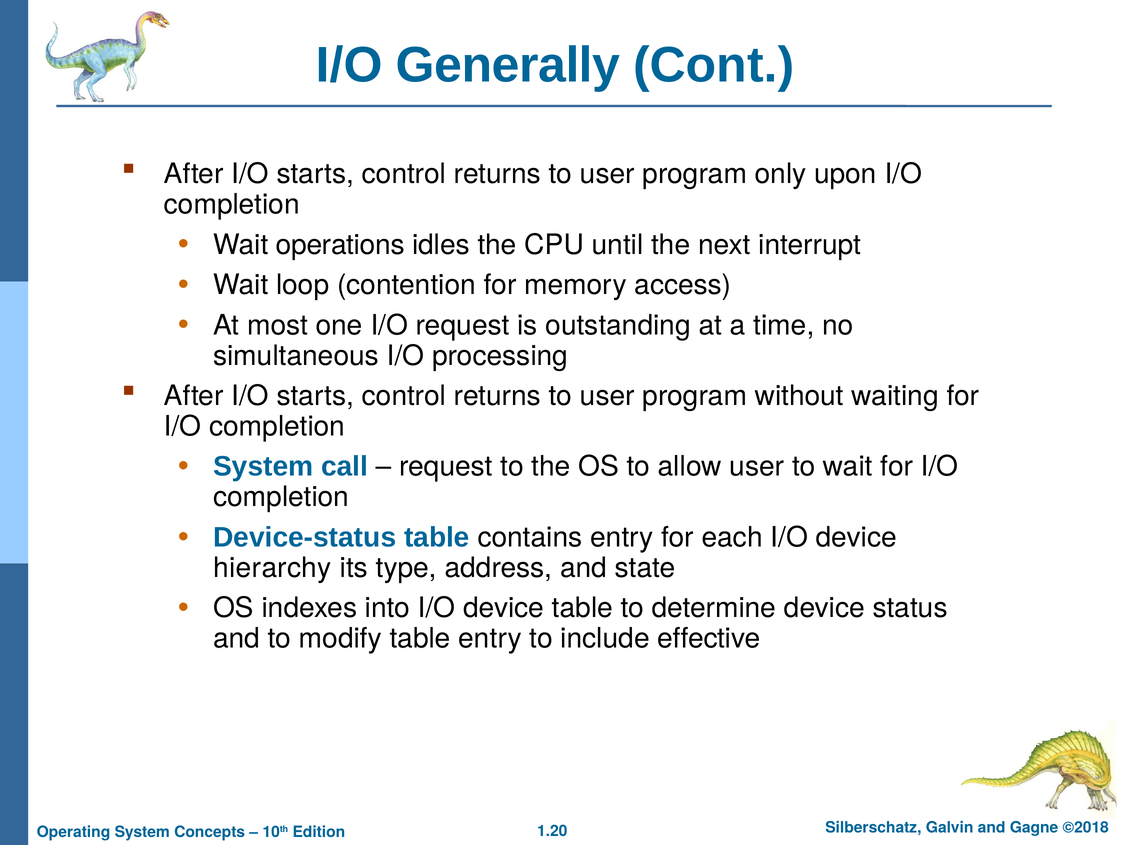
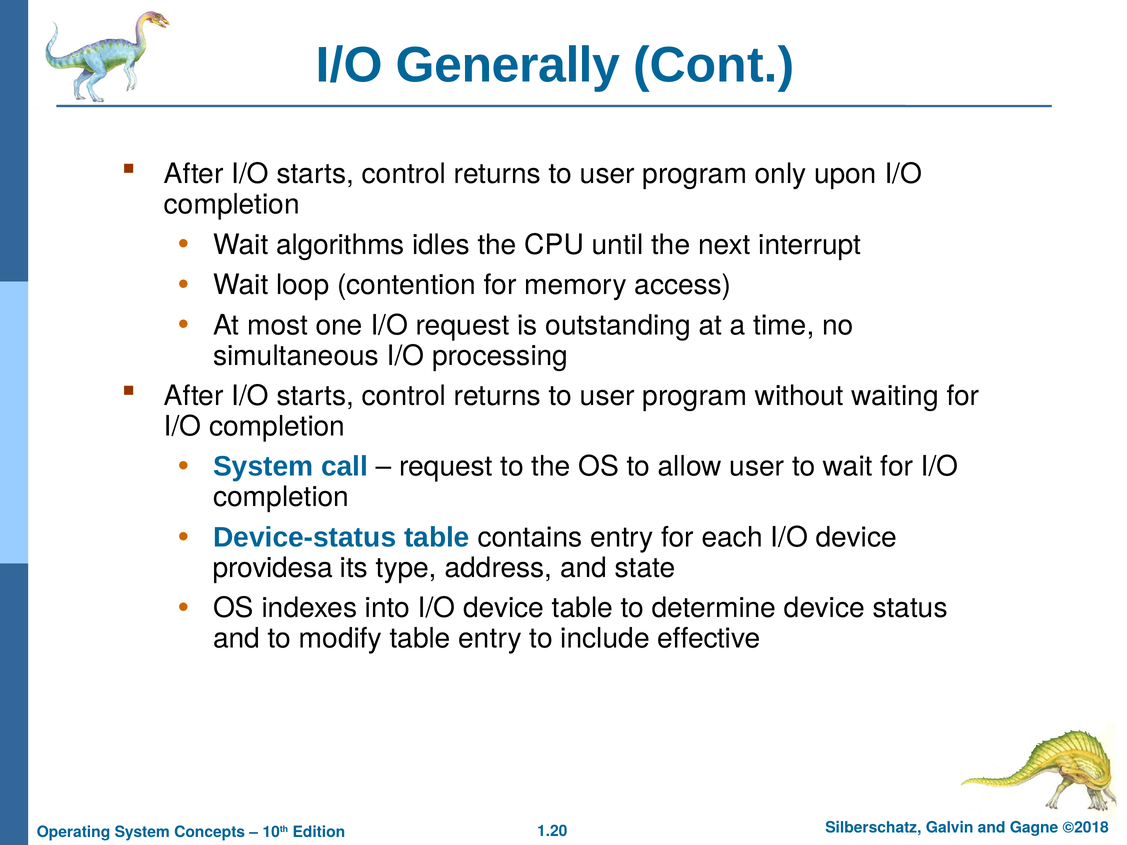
operations: operations -> algorithms
hierarchy: hierarchy -> providesa
